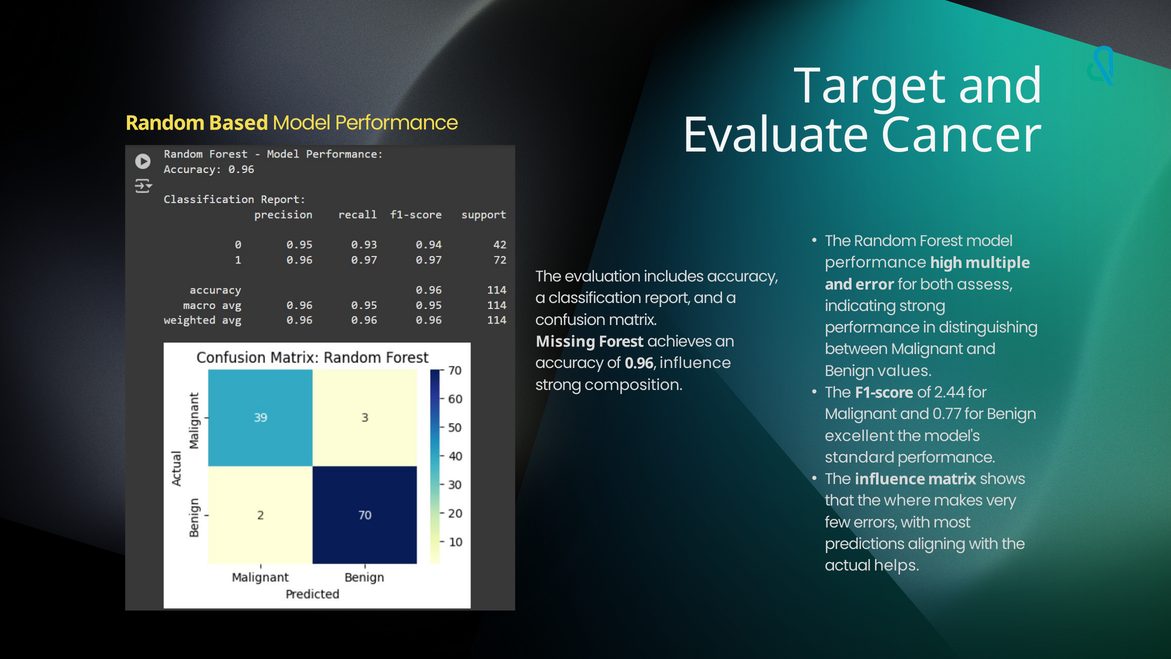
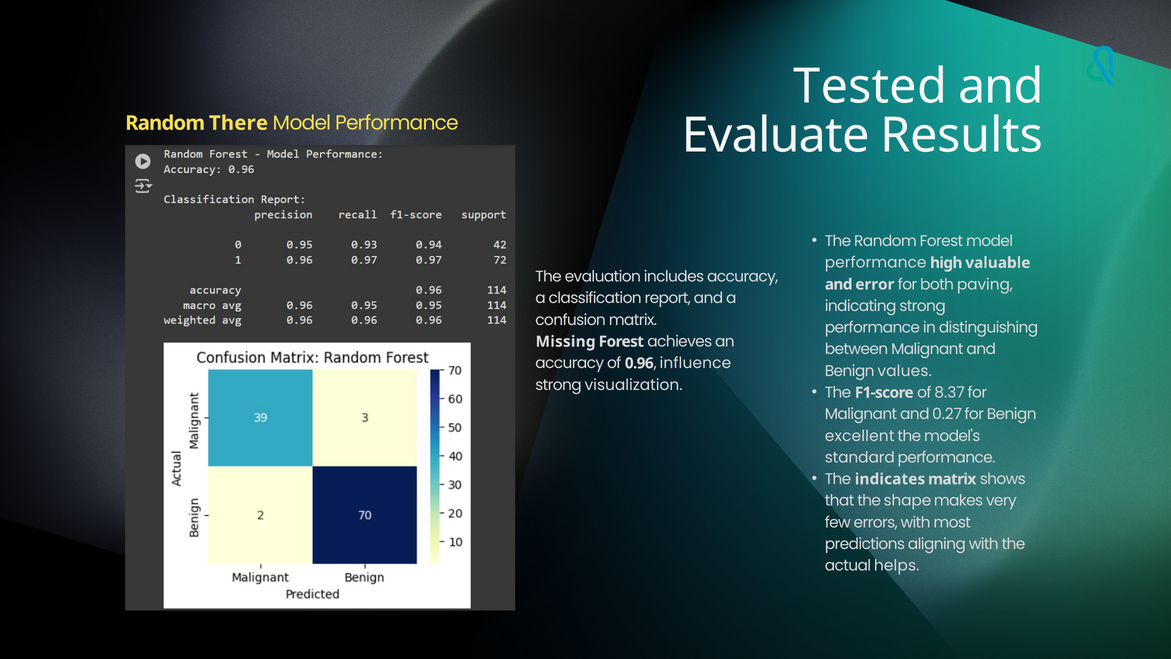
Target: Target -> Tested
Based: Based -> There
Cancer: Cancer -> Results
multiple: multiple -> valuable
assess: assess -> paving
composition: composition -> visualization
2.44: 2.44 -> 8.37
0.77: 0.77 -> 0.27
The influence: influence -> indicates
where: where -> shape
